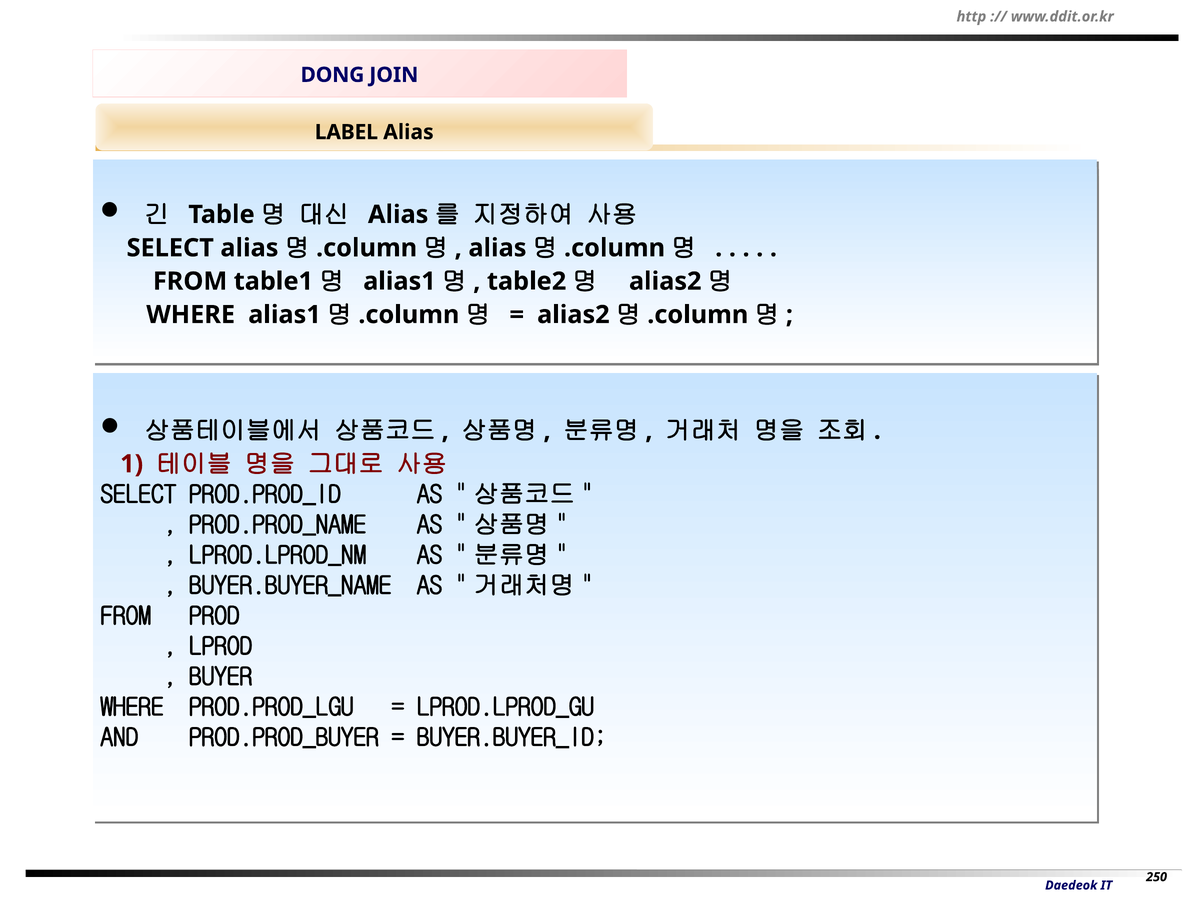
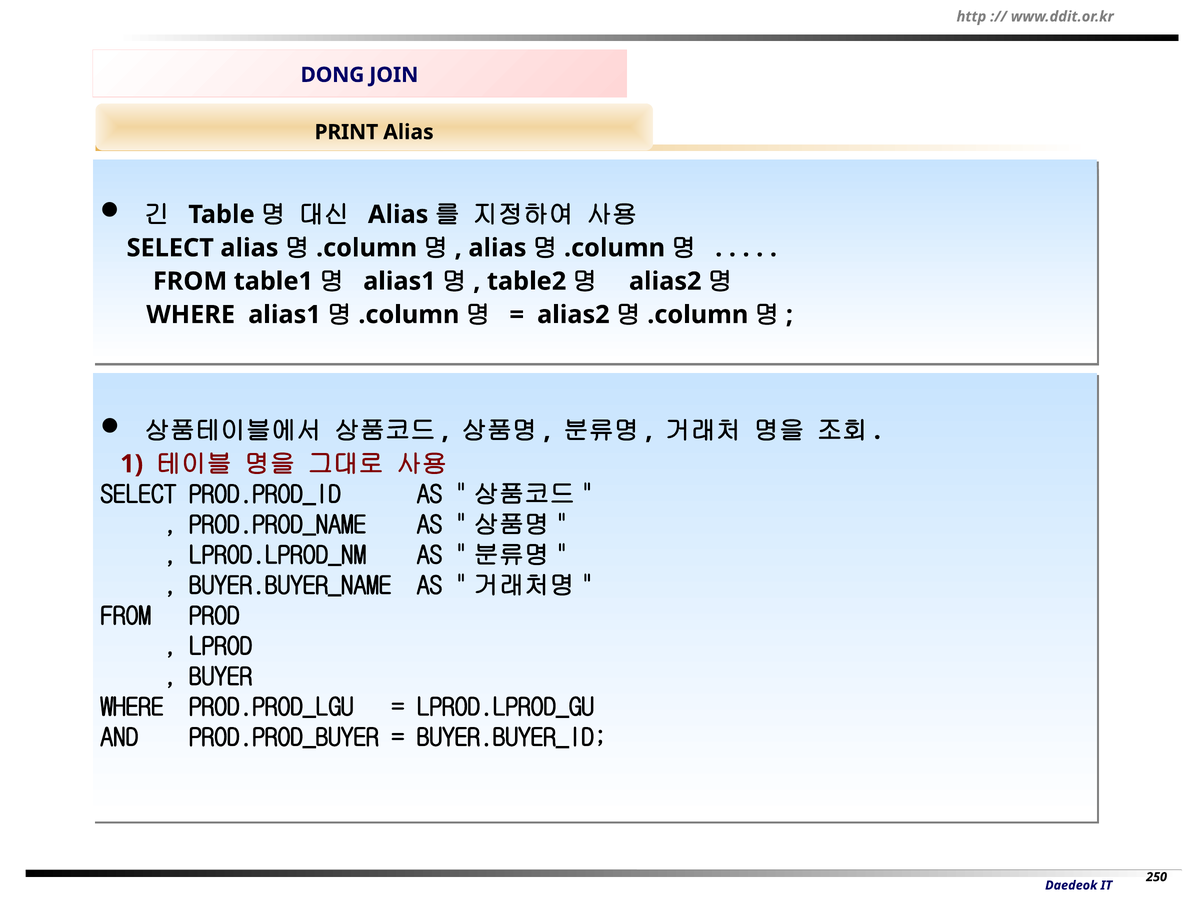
LABEL: LABEL -> PRINT
